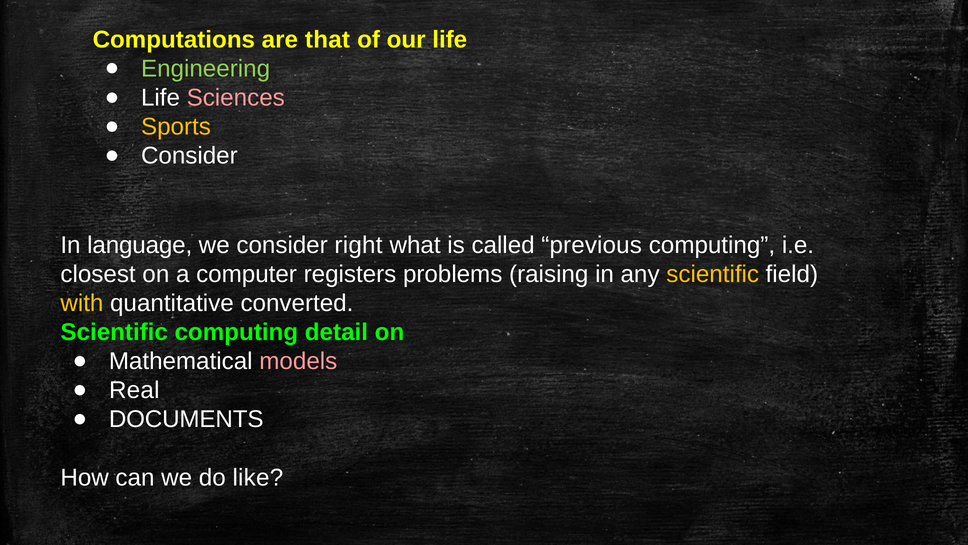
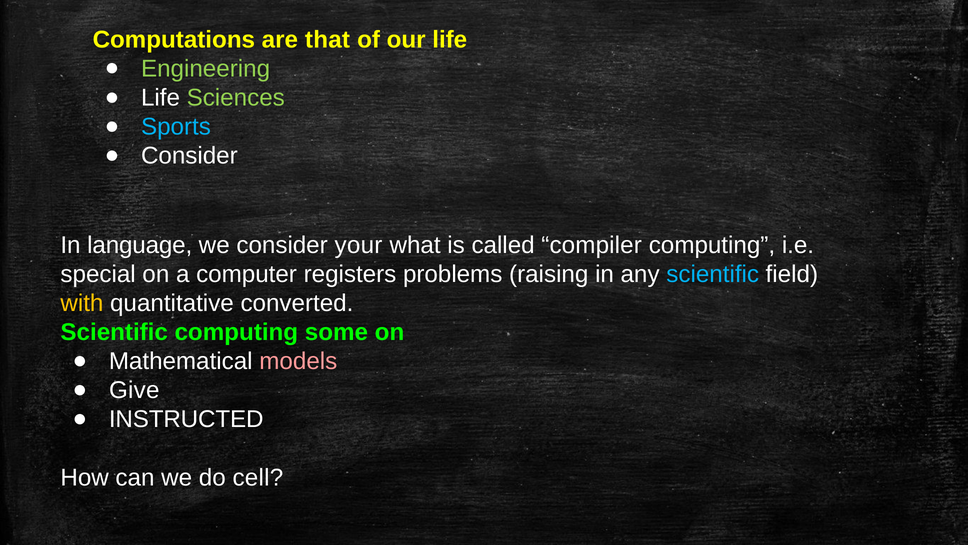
Sciences colour: pink -> light green
Sports colour: yellow -> light blue
right: right -> your
previous: previous -> compiler
closest: closest -> special
scientific at (713, 274) colour: yellow -> light blue
detail: detail -> some
Real: Real -> Give
DOCUMENTS: DOCUMENTS -> INSTRUCTED
like: like -> cell
